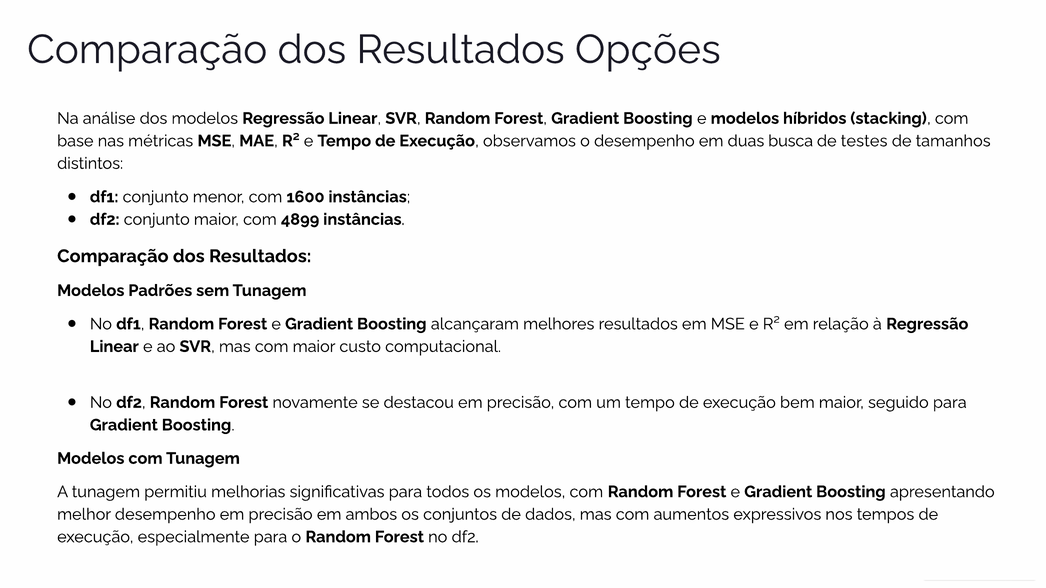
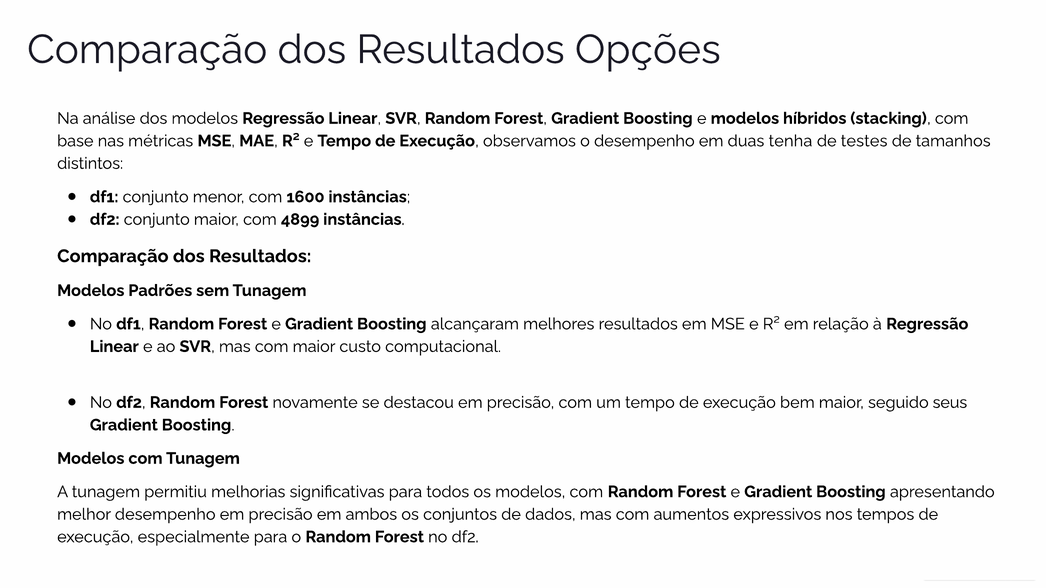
busca: busca -> tenha
seguido para: para -> seus
